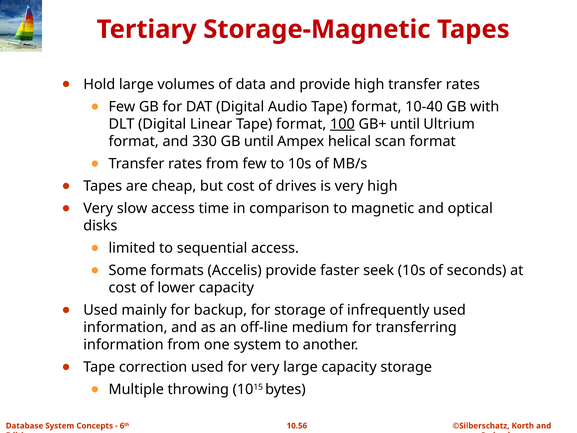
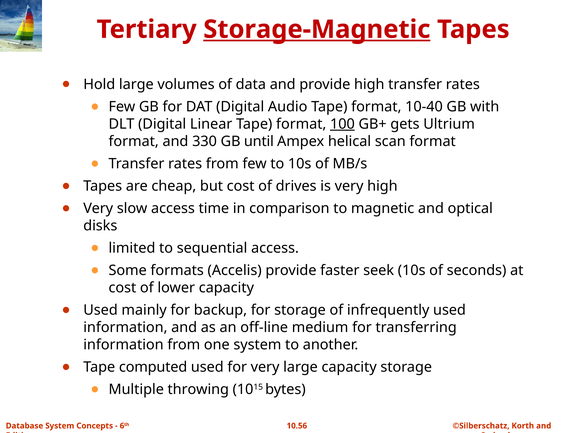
Storage-Magnetic underline: none -> present
GB+ until: until -> gets
correction: correction -> computed
